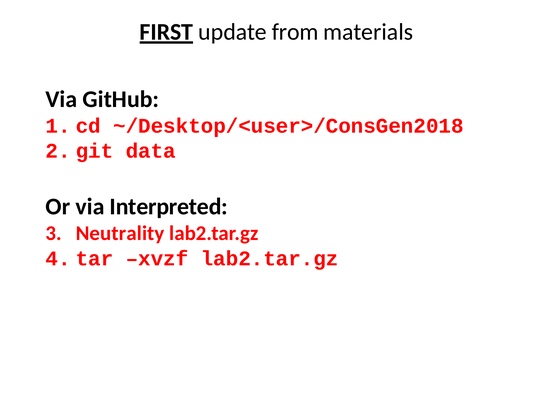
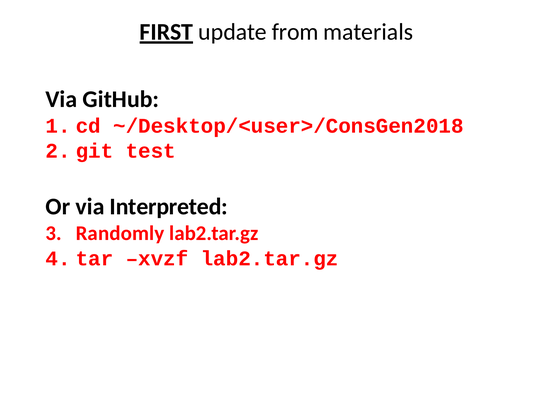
data: data -> test
Neutrality: Neutrality -> Randomly
